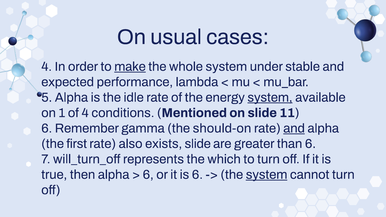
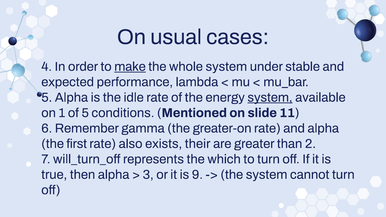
of 4: 4 -> 5
should-on: should-on -> greater-on
and at (294, 128) underline: present -> none
exists slide: slide -> their
than 6: 6 -> 2
6 at (148, 175): 6 -> 3
is 6: 6 -> 9
system at (267, 175) underline: present -> none
